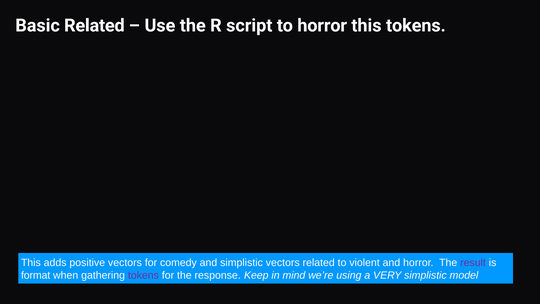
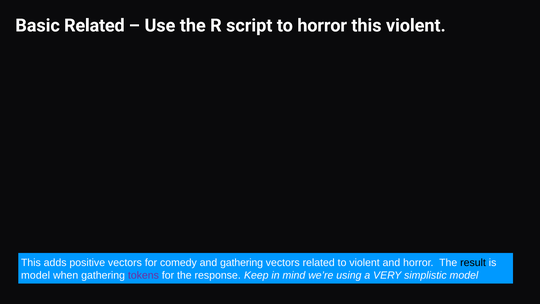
this tokens: tokens -> violent
and simplistic: simplistic -> gathering
result colour: purple -> black
format at (36, 275): format -> model
